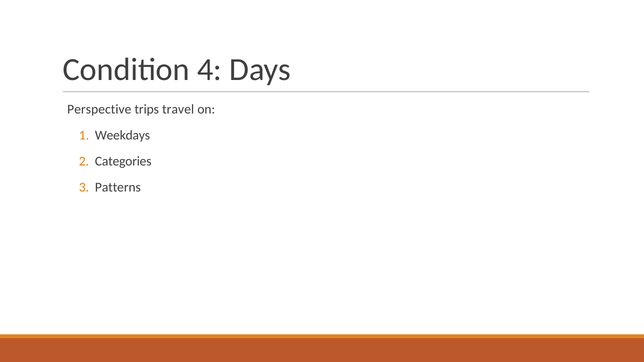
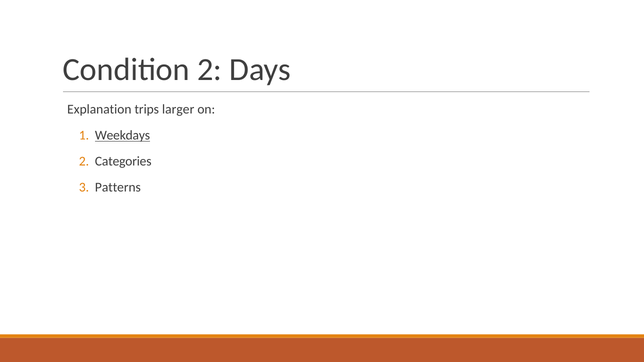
Condition 4: 4 -> 2
Perspective: Perspective -> Explanation
travel: travel -> larger
Weekdays underline: none -> present
